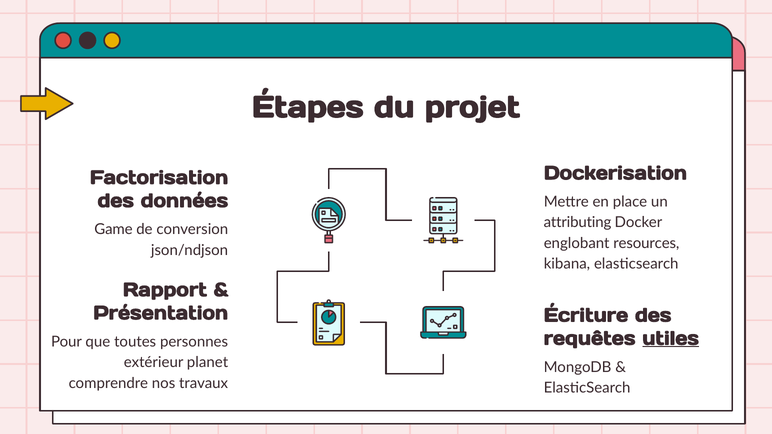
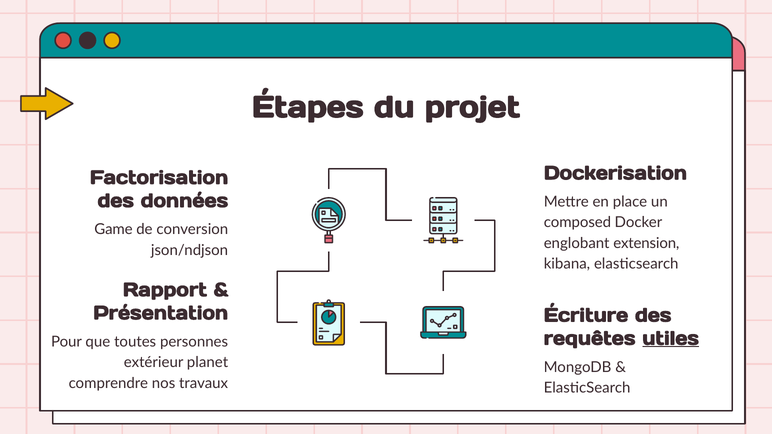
attributing: attributing -> composed
resources: resources -> extension
